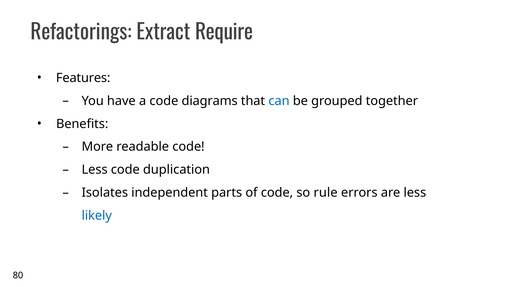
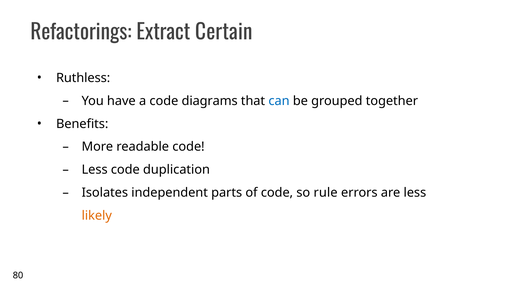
Require: Require -> Certain
Features: Features -> Ruthless
likely colour: blue -> orange
